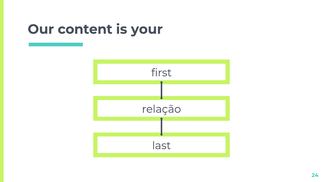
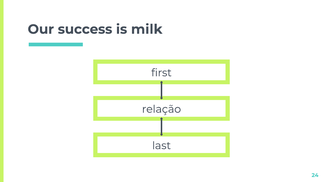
content: content -> success
your: your -> milk
